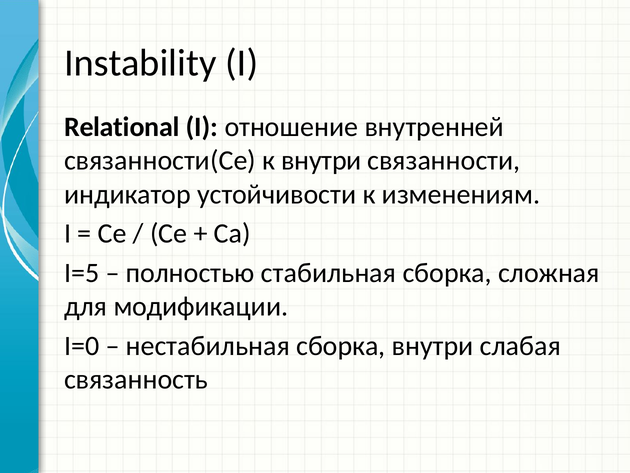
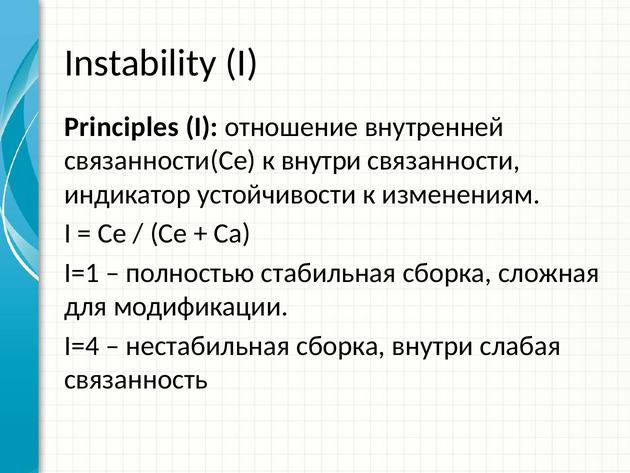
Relational: Relational -> Principles
I=5: I=5 -> I=1
I=0: I=0 -> I=4
